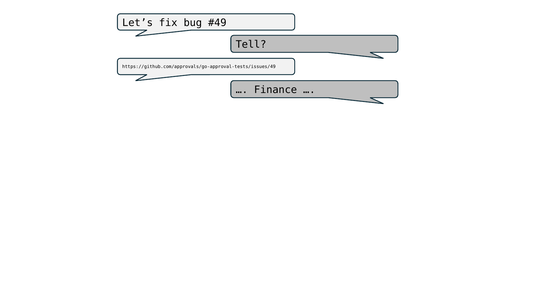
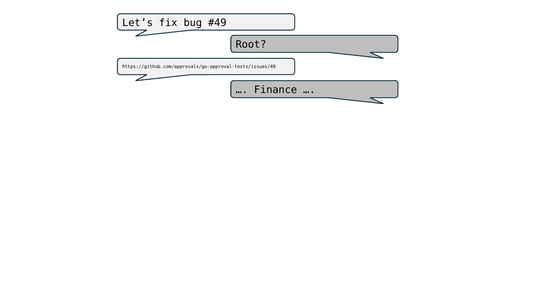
Tell: Tell -> Root
